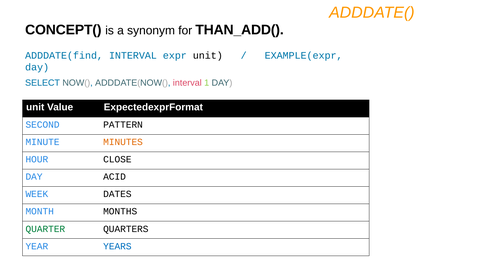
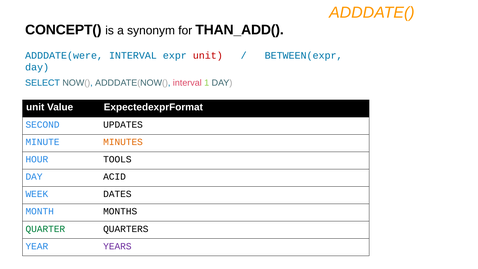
ADDDATE(find: ADDDATE(find -> ADDDATE(were
unit at (208, 55) colour: black -> red
EXAMPLE(expr: EXAMPLE(expr -> BETWEEN(expr
PATTERN: PATTERN -> UPDATES
CLOSE: CLOSE -> TOOLS
YEARS colour: blue -> purple
